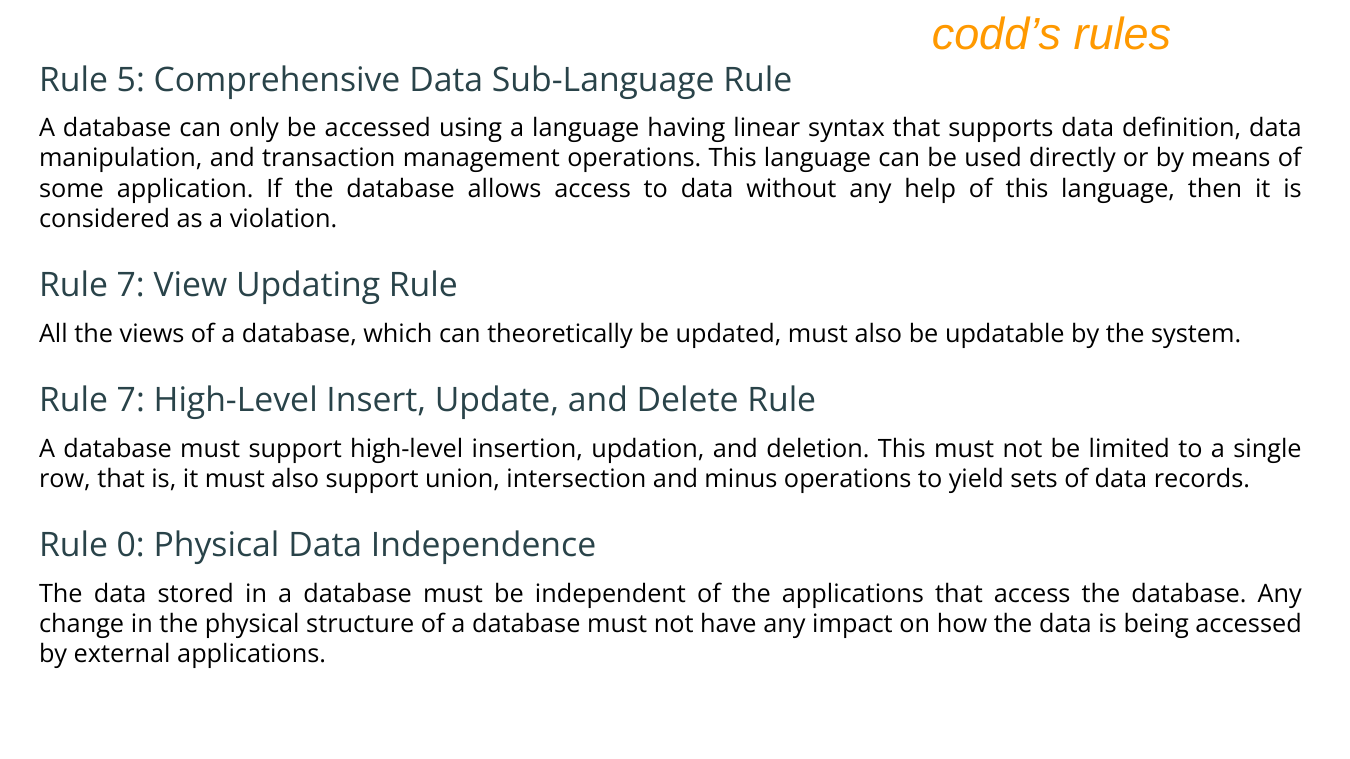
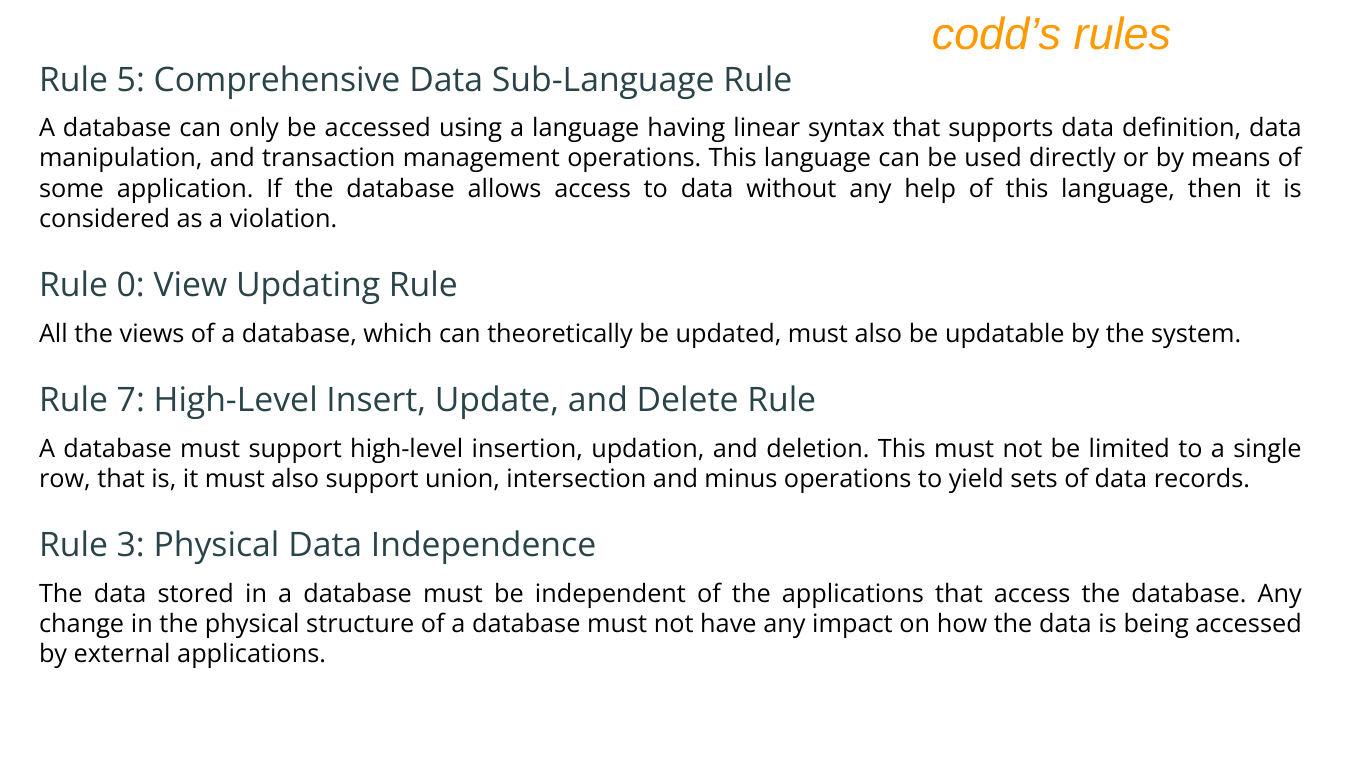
7 at (131, 286): 7 -> 0
0: 0 -> 3
